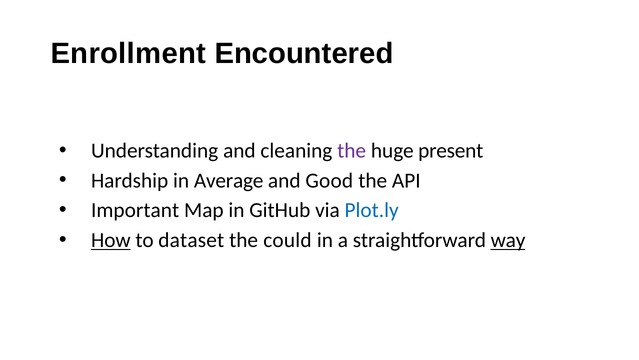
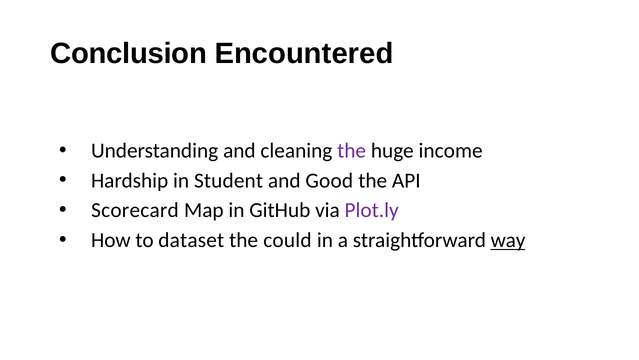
Enrollment: Enrollment -> Conclusion
present: present -> income
Average: Average -> Student
Important: Important -> Scorecard
Plot.ly colour: blue -> purple
How underline: present -> none
